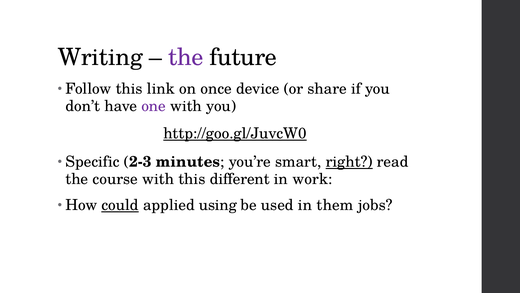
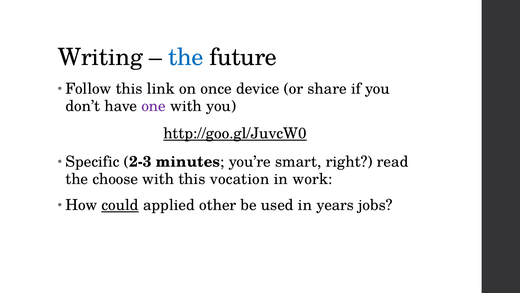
the at (186, 57) colour: purple -> blue
right underline: present -> none
course: course -> choose
different: different -> vocation
using: using -> other
them: them -> years
